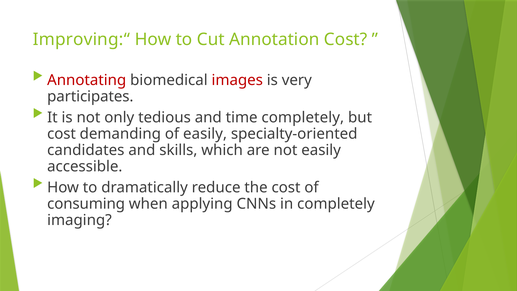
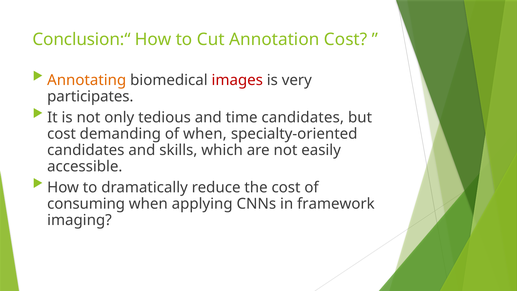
Improving:“: Improving:“ -> Conclusion:“
Annotating colour: red -> orange
time completely: completely -> candidates
of easily: easily -> when
in completely: completely -> framework
